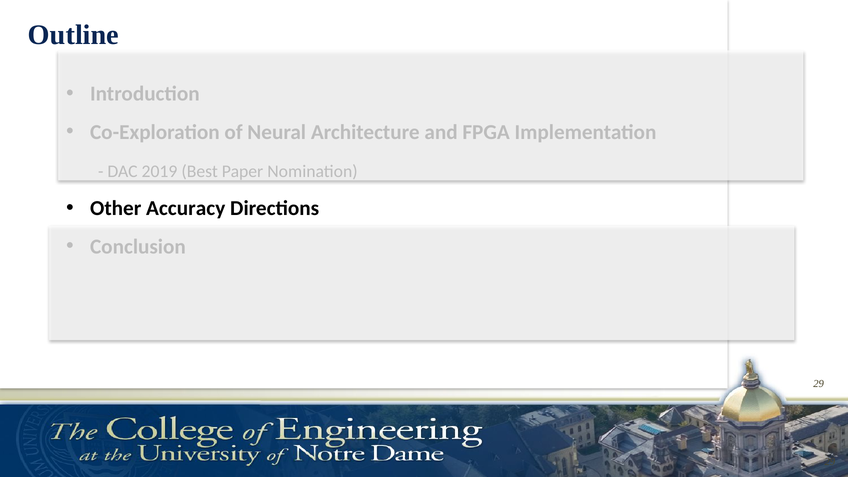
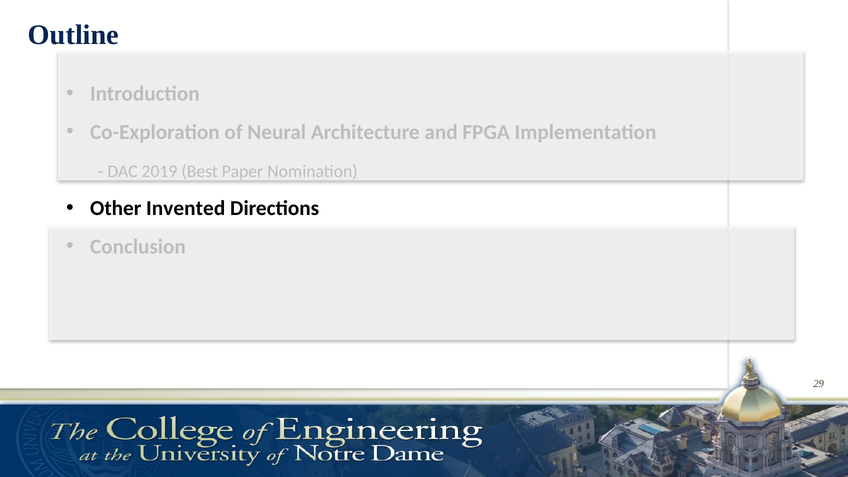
Accuracy: Accuracy -> Invented
